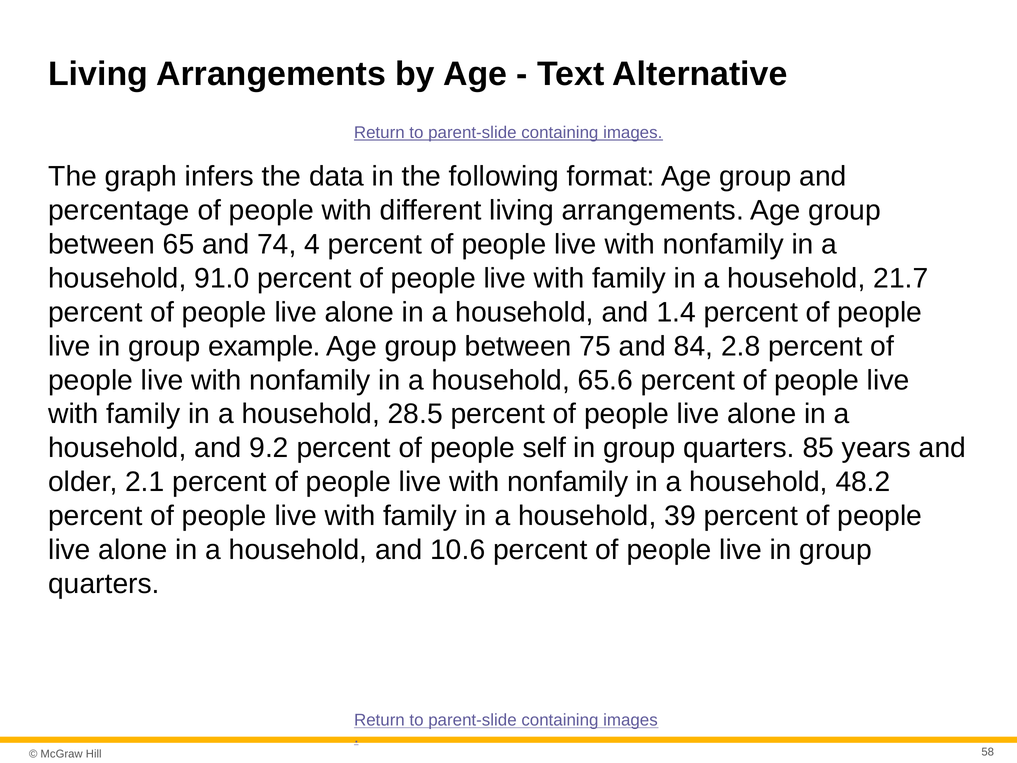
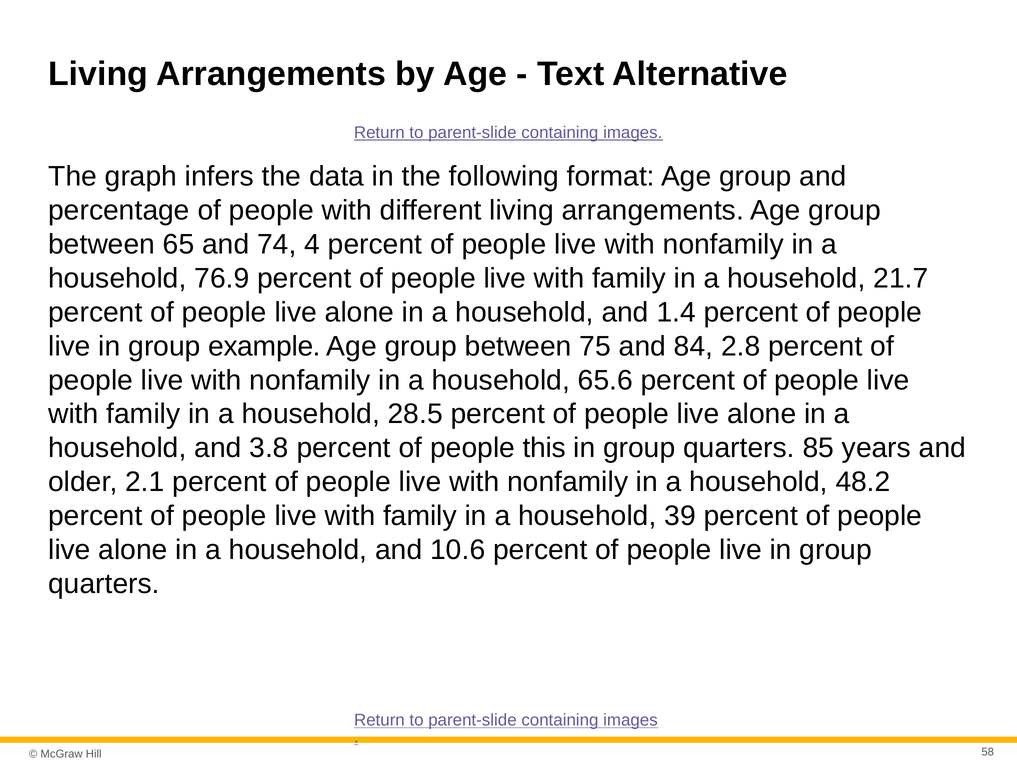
91.0: 91.0 -> 76.9
9.2: 9.2 -> 3.8
self: self -> this
